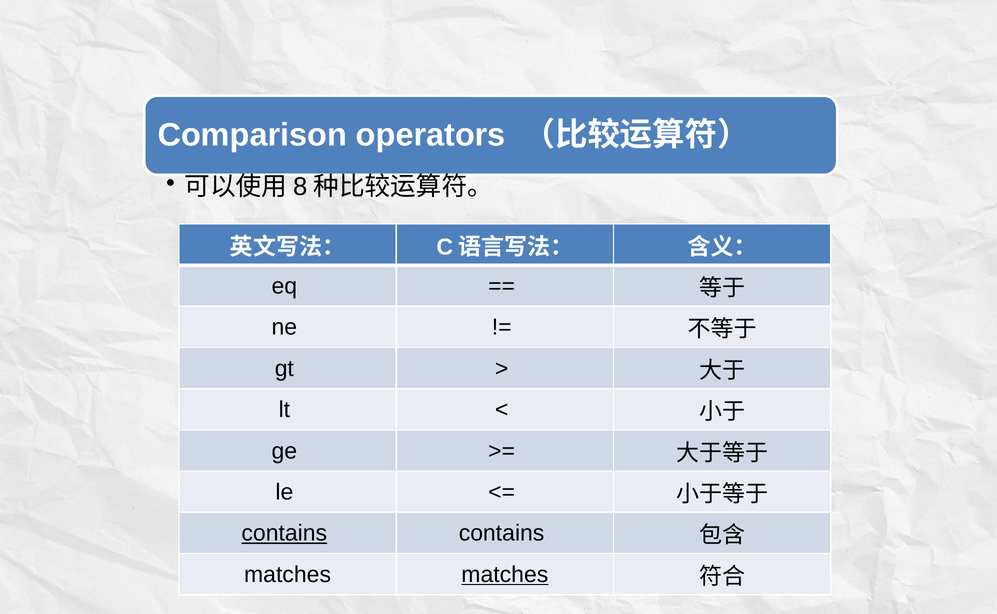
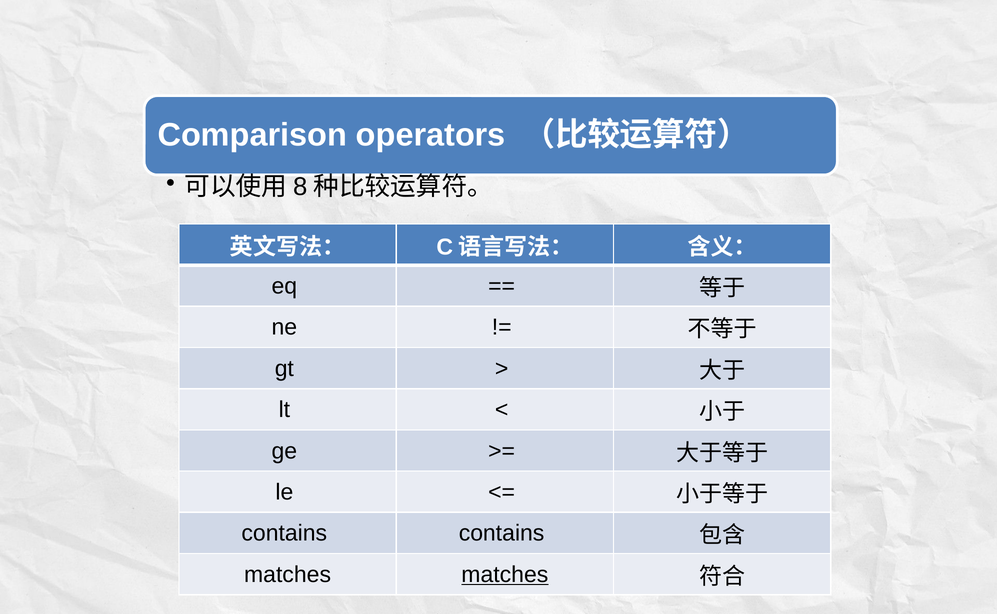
contains at (284, 533) underline: present -> none
